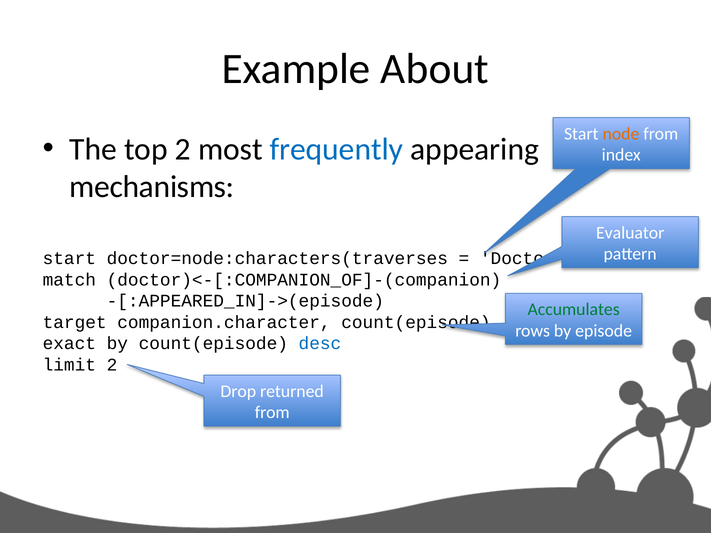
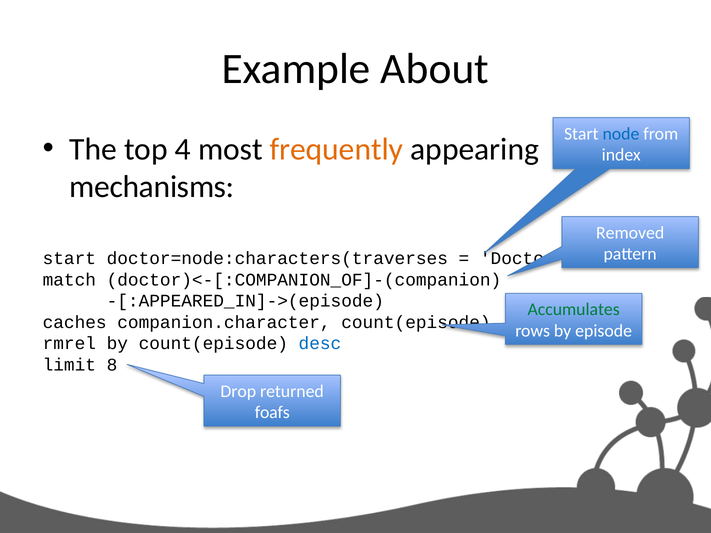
node colour: orange -> blue
top 2: 2 -> 4
frequently colour: blue -> orange
Evaluator: Evaluator -> Removed
target: target -> caches
exact: exact -> rmrel
limit 2: 2 -> 8
from at (272, 413): from -> foafs
